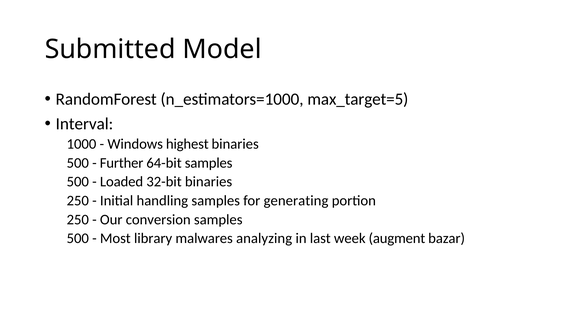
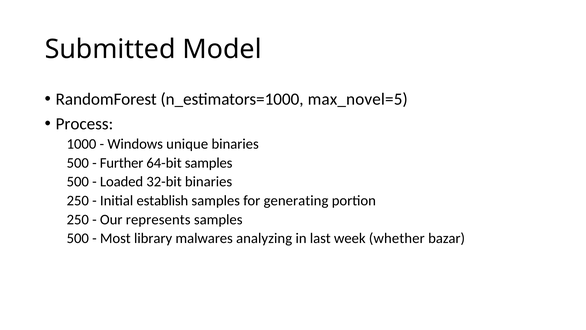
max_target=5: max_target=5 -> max_novel=5
Interval: Interval -> Process
highest: highest -> unique
handling: handling -> establish
conversion: conversion -> represents
augment: augment -> whether
